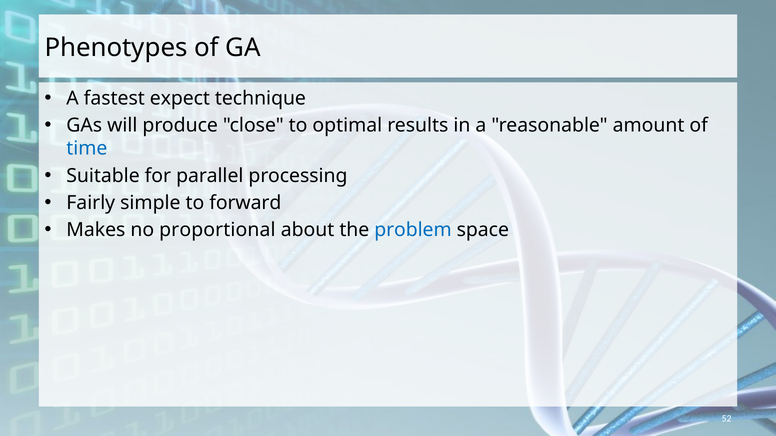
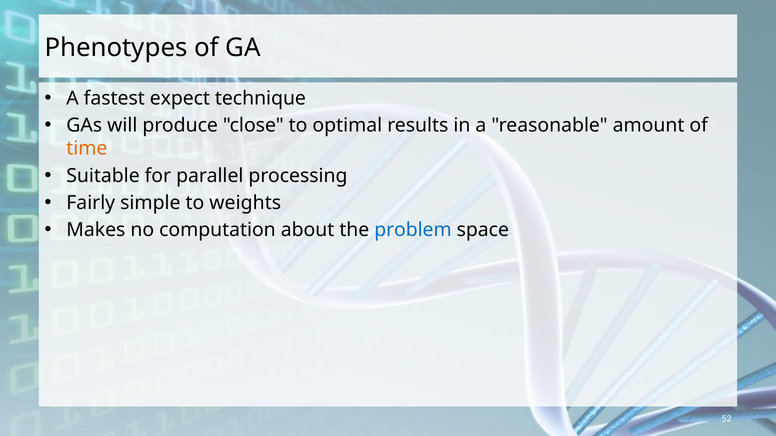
time colour: blue -> orange
forward: forward -> weights
proportional: proportional -> computation
